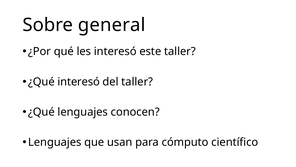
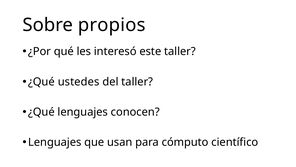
general: general -> propios
¿Qué interesó: interesó -> ustedes
